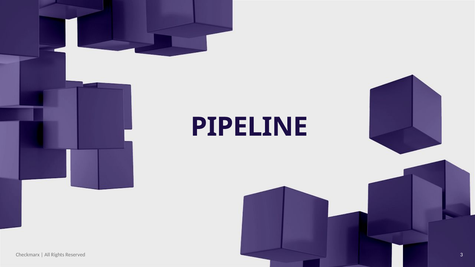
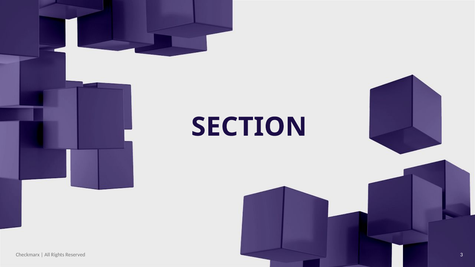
PIPELINE: PIPELINE -> SECTION
